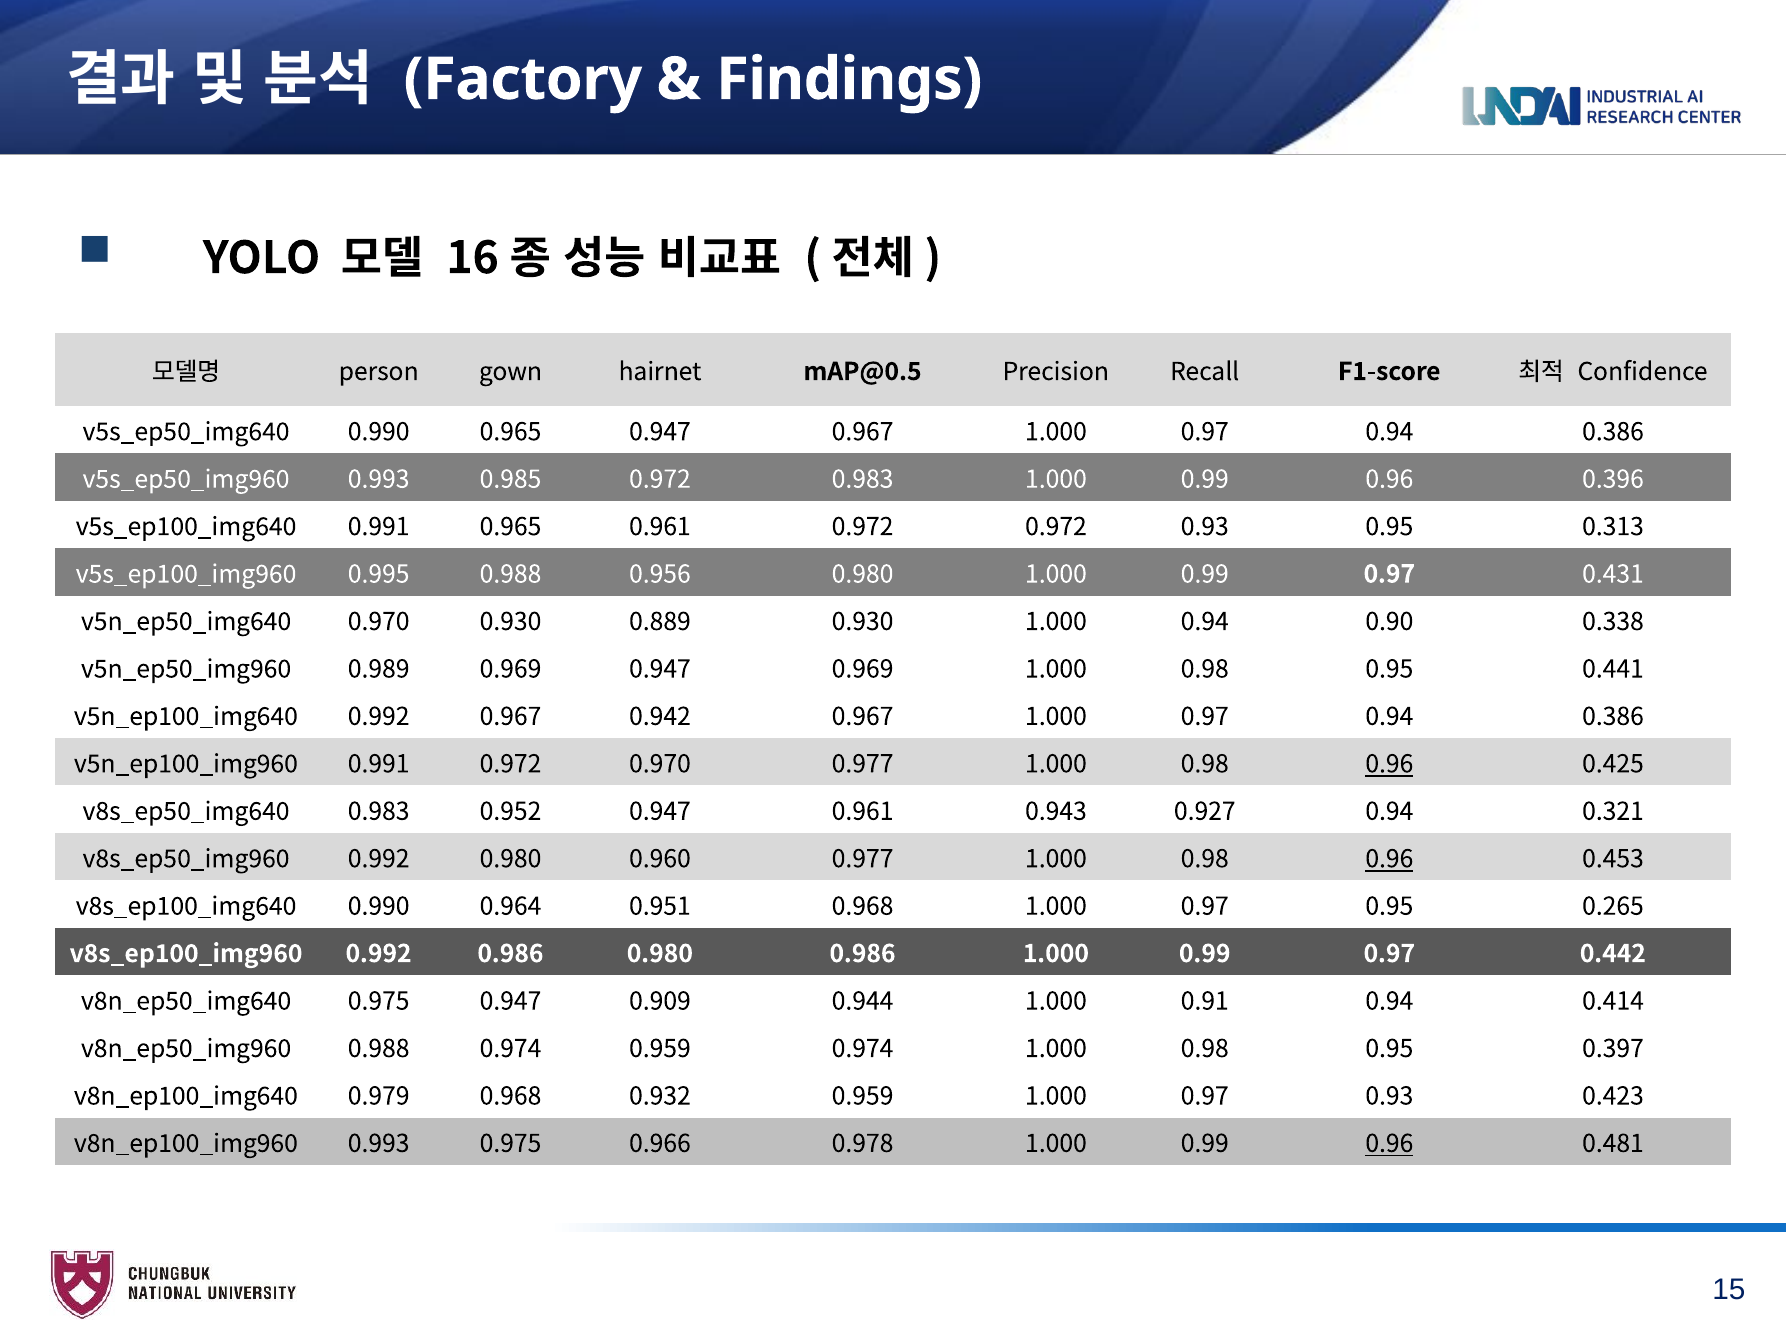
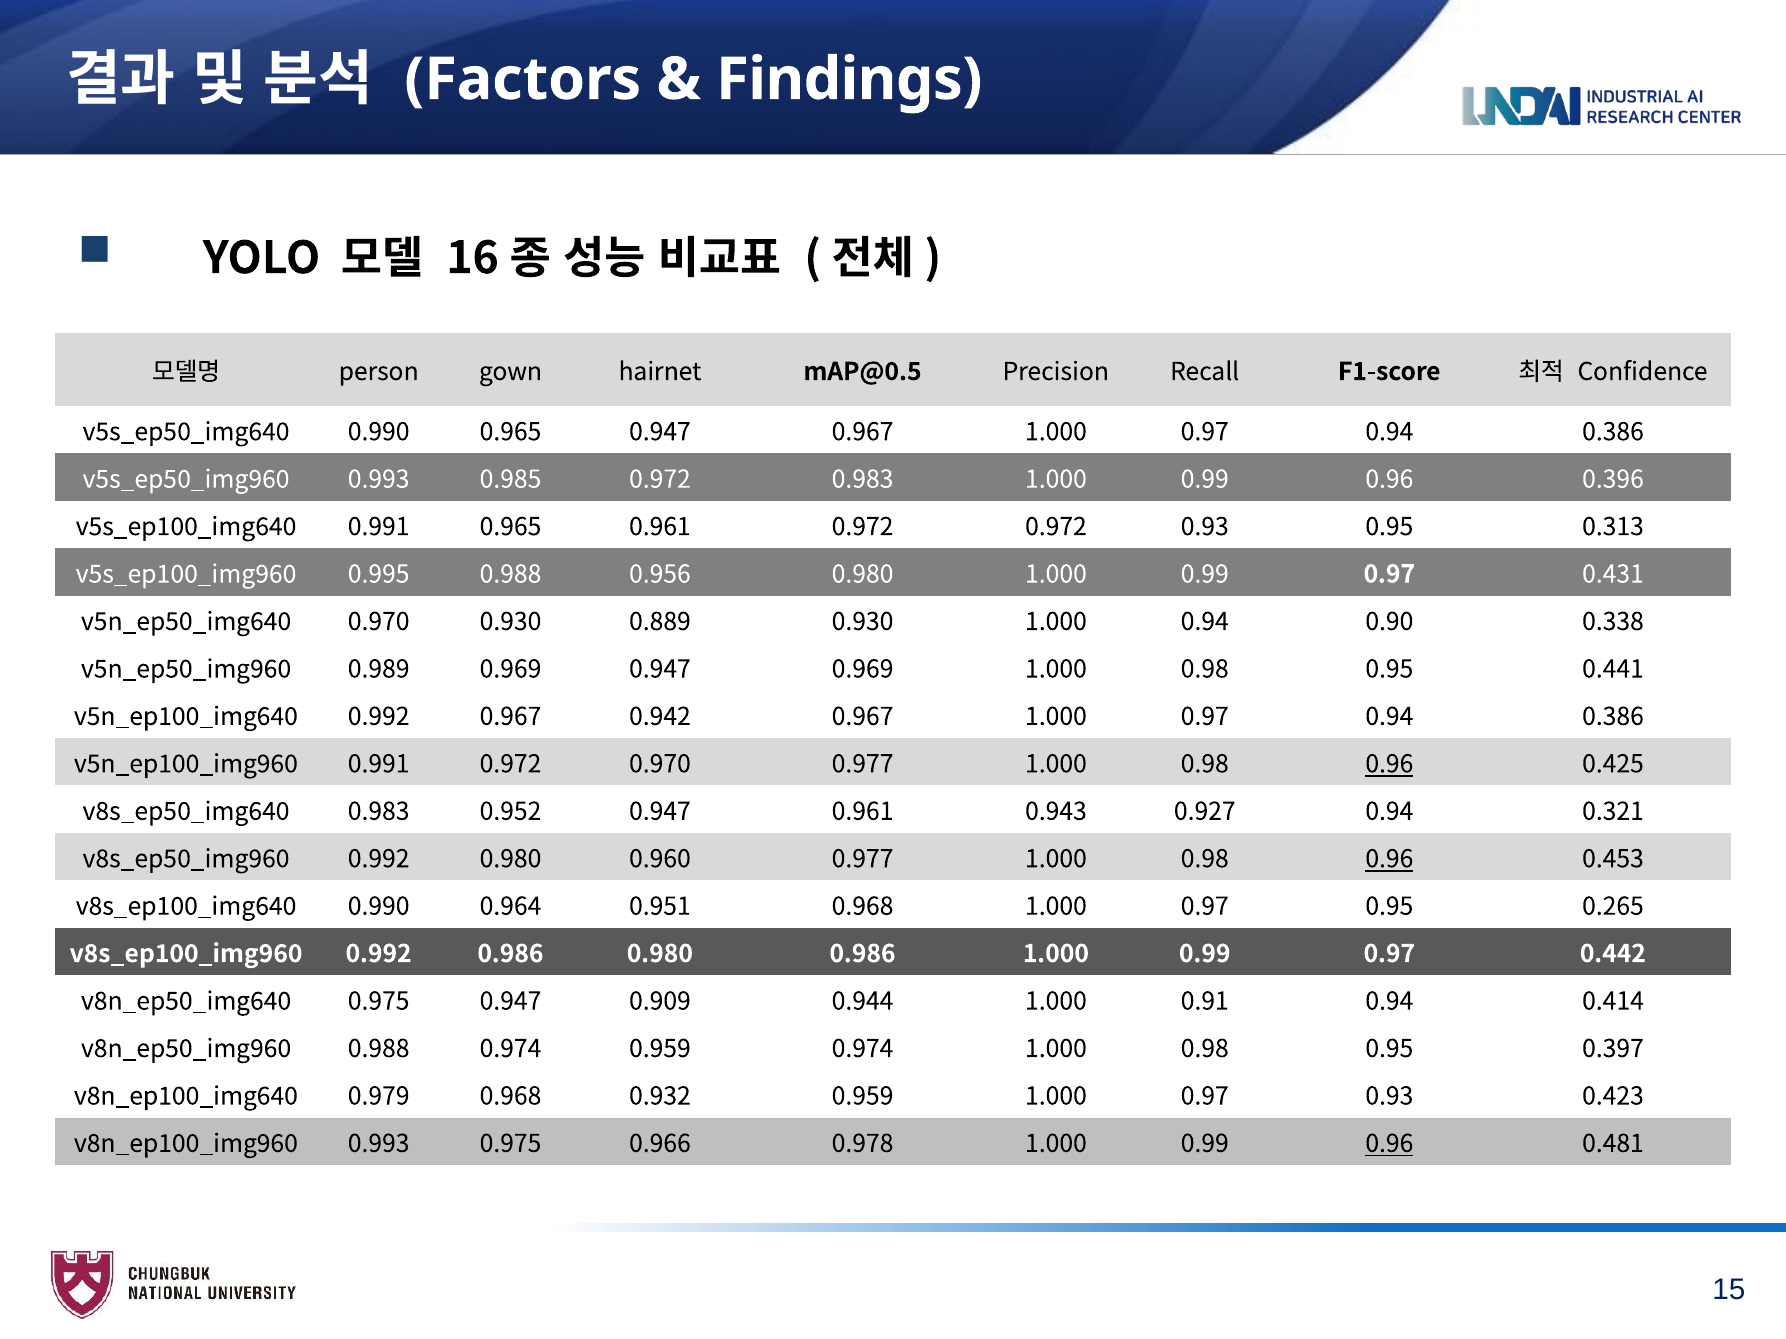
Factory: Factory -> Factors
